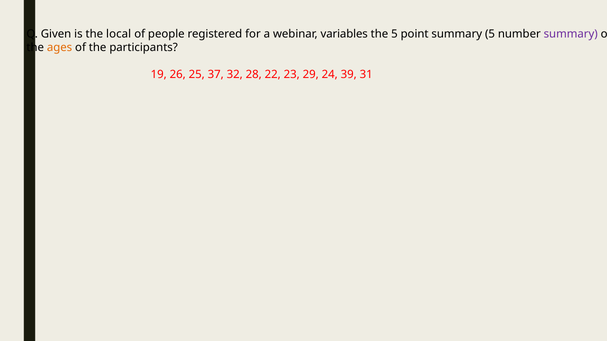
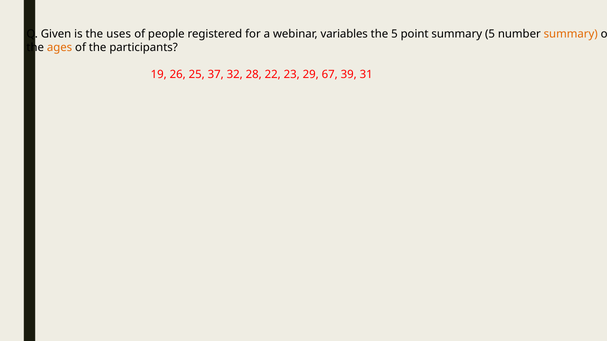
local: local -> uses
summary at (571, 34) colour: purple -> orange
24: 24 -> 67
